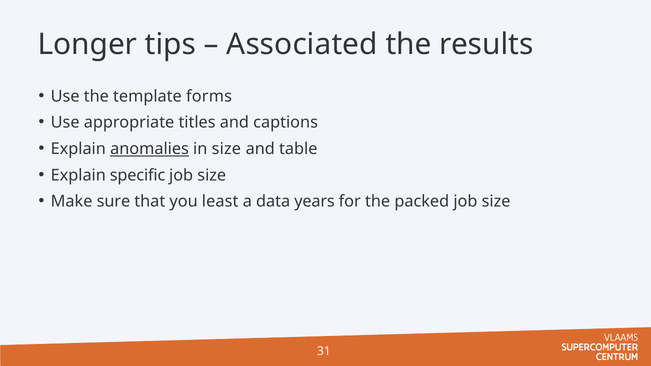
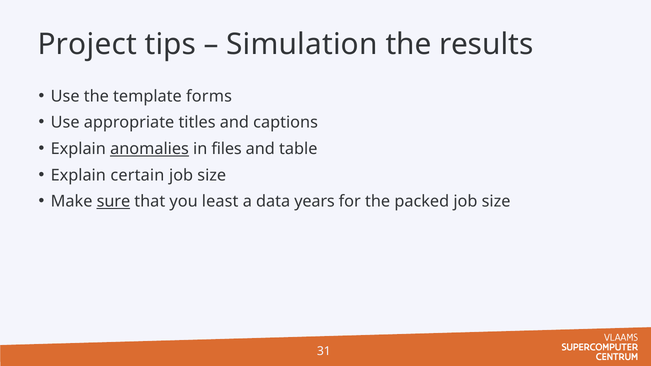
Longer: Longer -> Project
Associated: Associated -> Simulation
in size: size -> files
specific: specific -> certain
sure underline: none -> present
